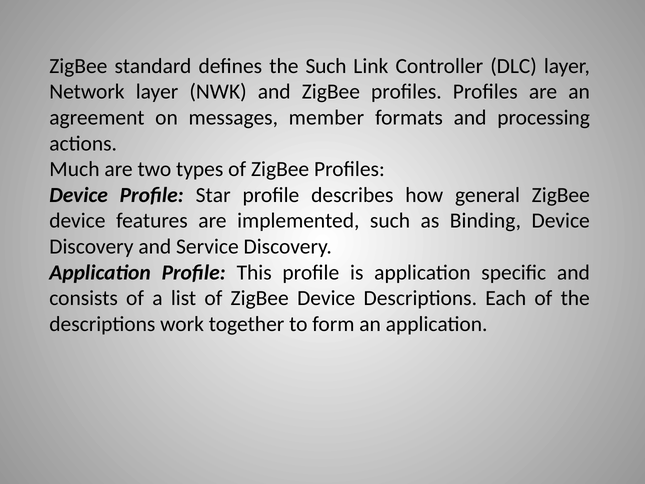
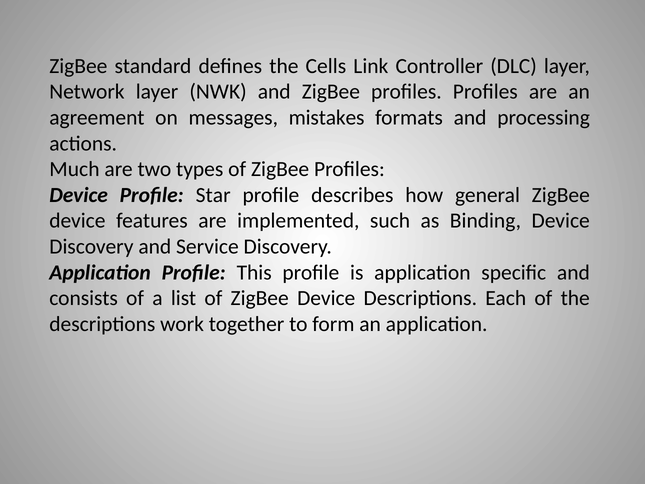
the Such: Such -> Cells
member: member -> mistakes
